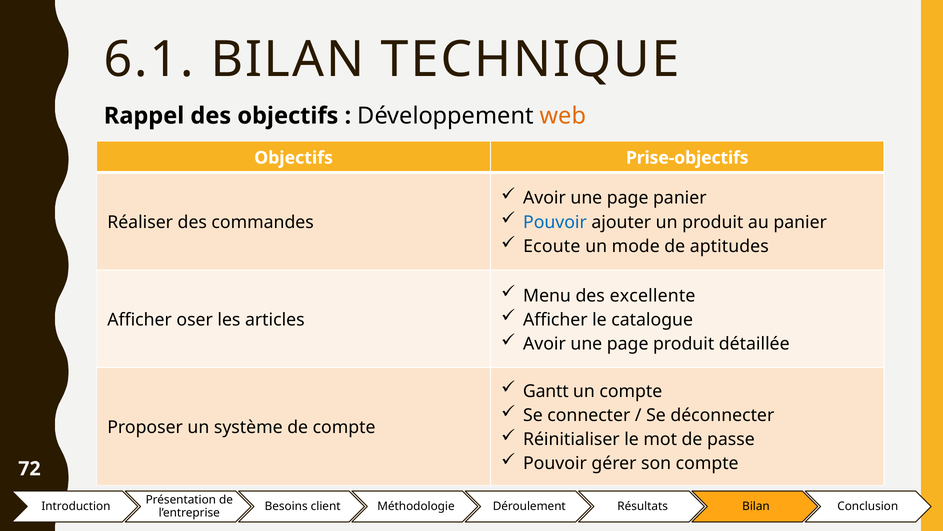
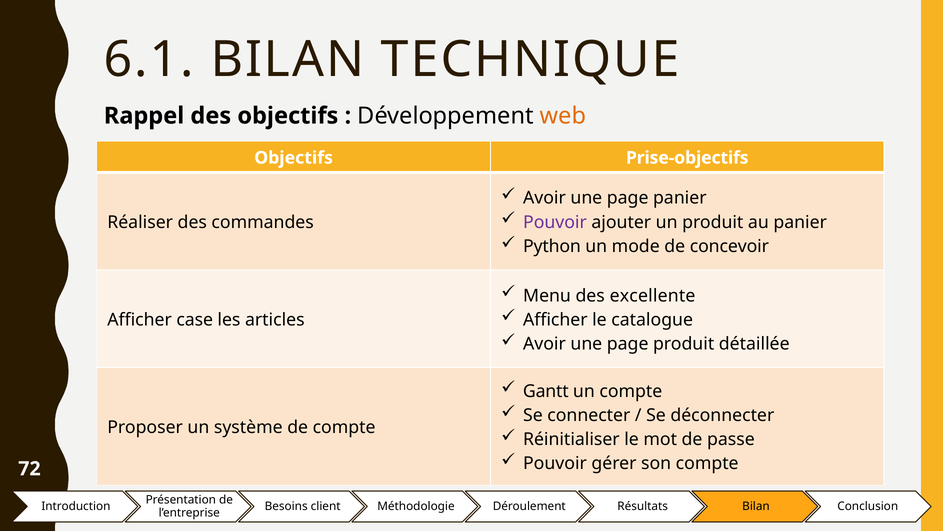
Pouvoir at (555, 222) colour: blue -> purple
Ecoute: Ecoute -> Python
aptitudes: aptitudes -> concevoir
oser: oser -> case
